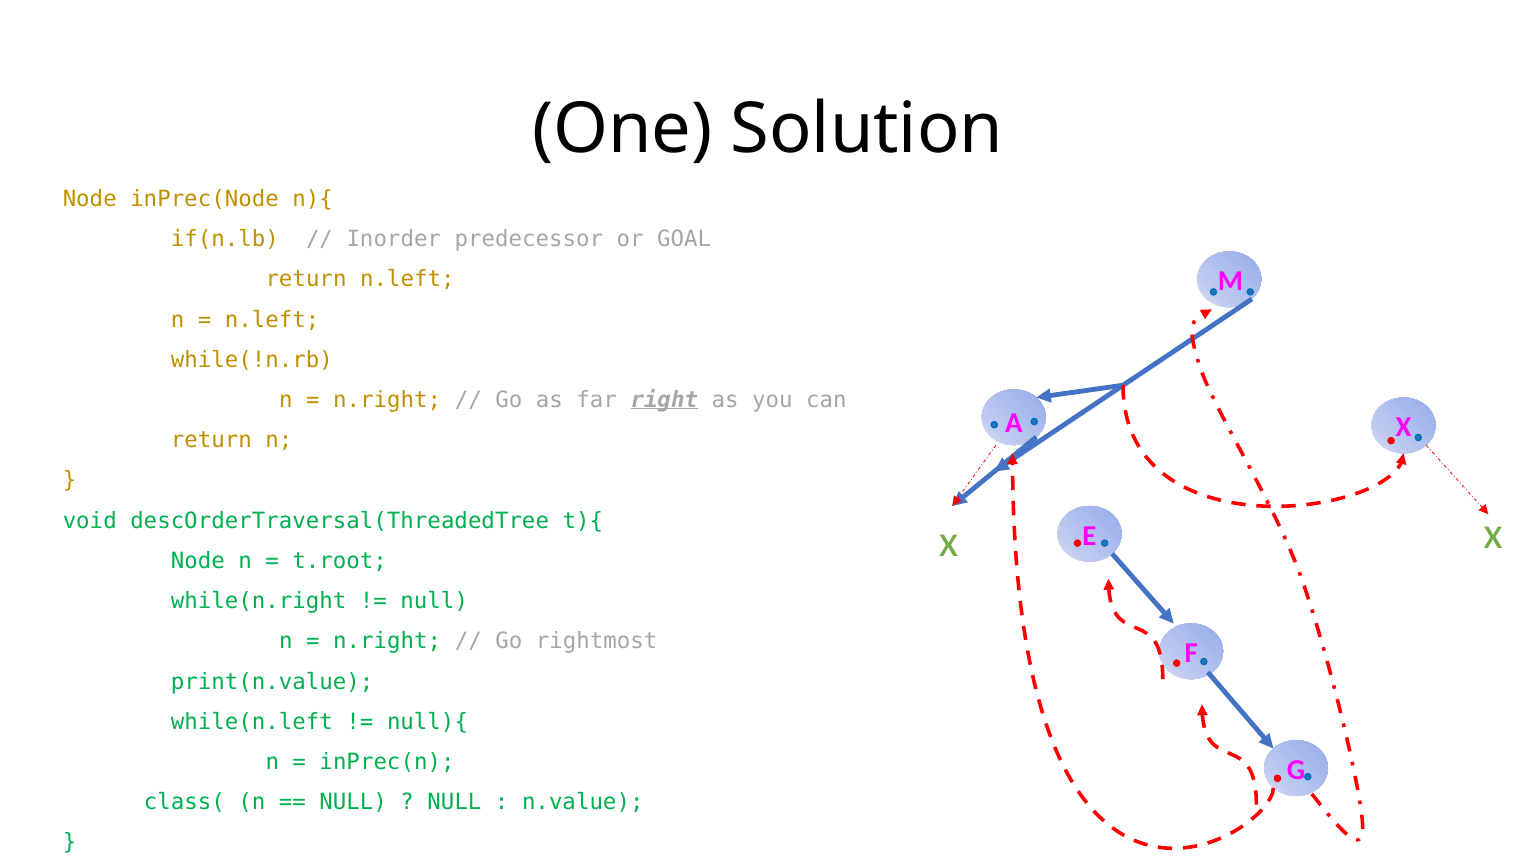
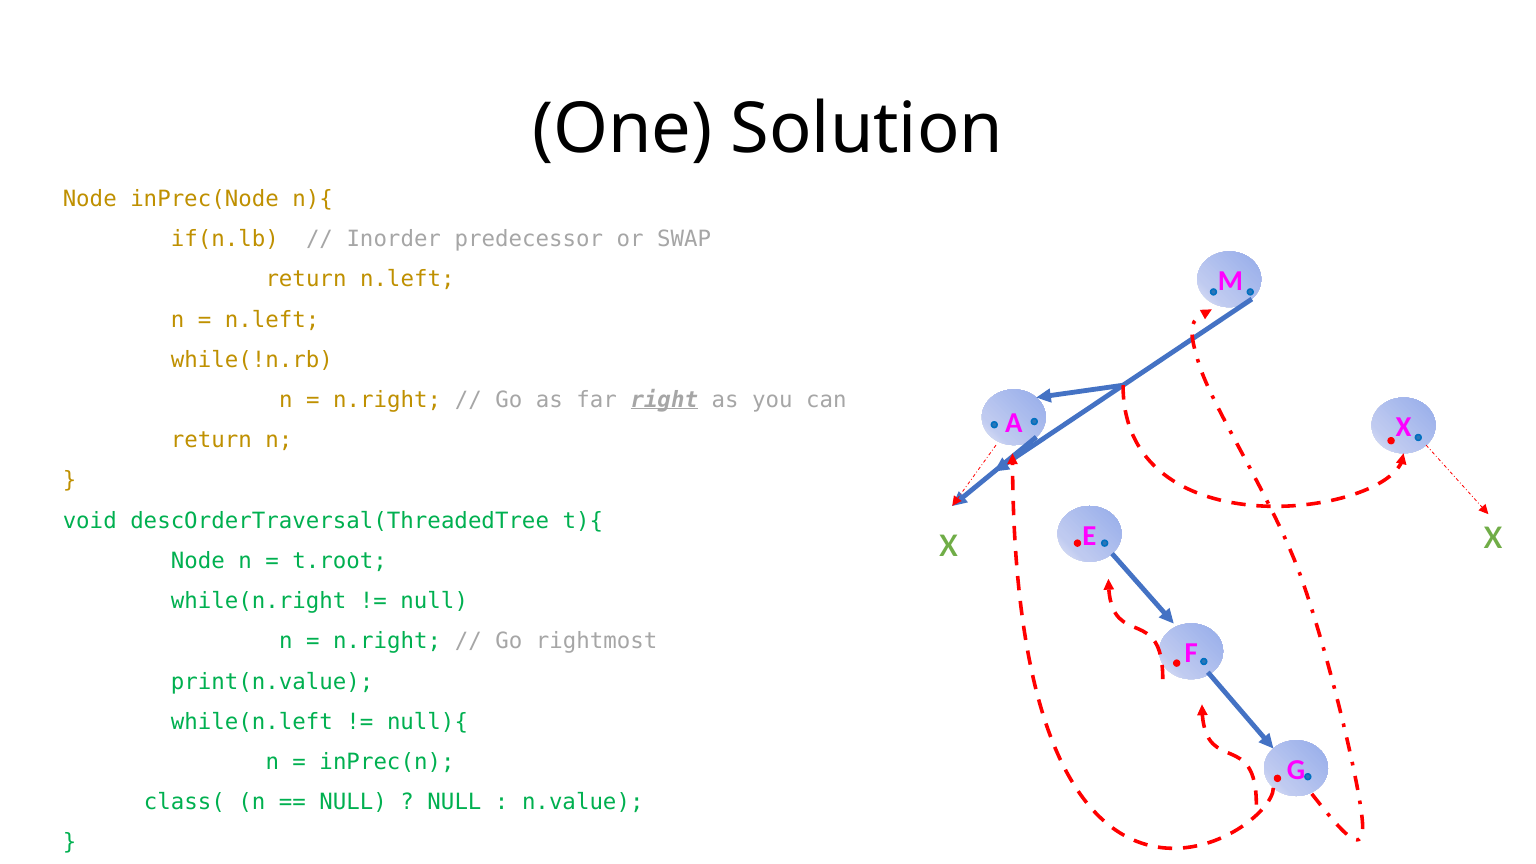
GOAL: GOAL -> SWAP
